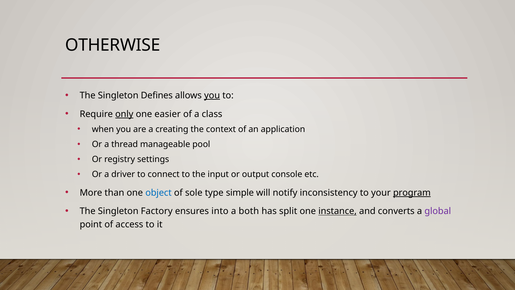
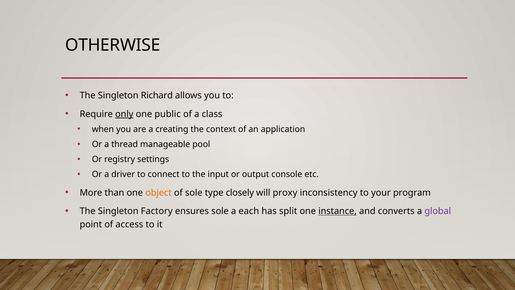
Defines: Defines -> Richard
you at (212, 95) underline: present -> none
easier: easier -> public
object colour: blue -> orange
simple: simple -> closely
notify: notify -> proxy
program underline: present -> none
ensures into: into -> sole
both: both -> each
